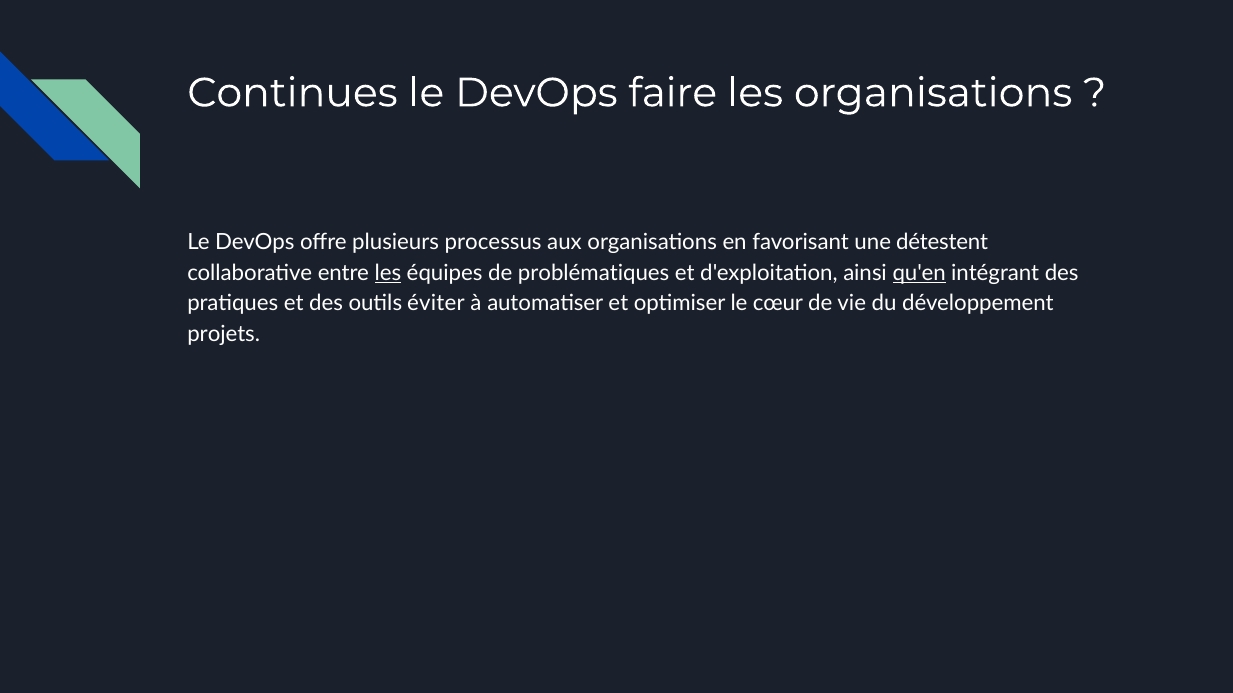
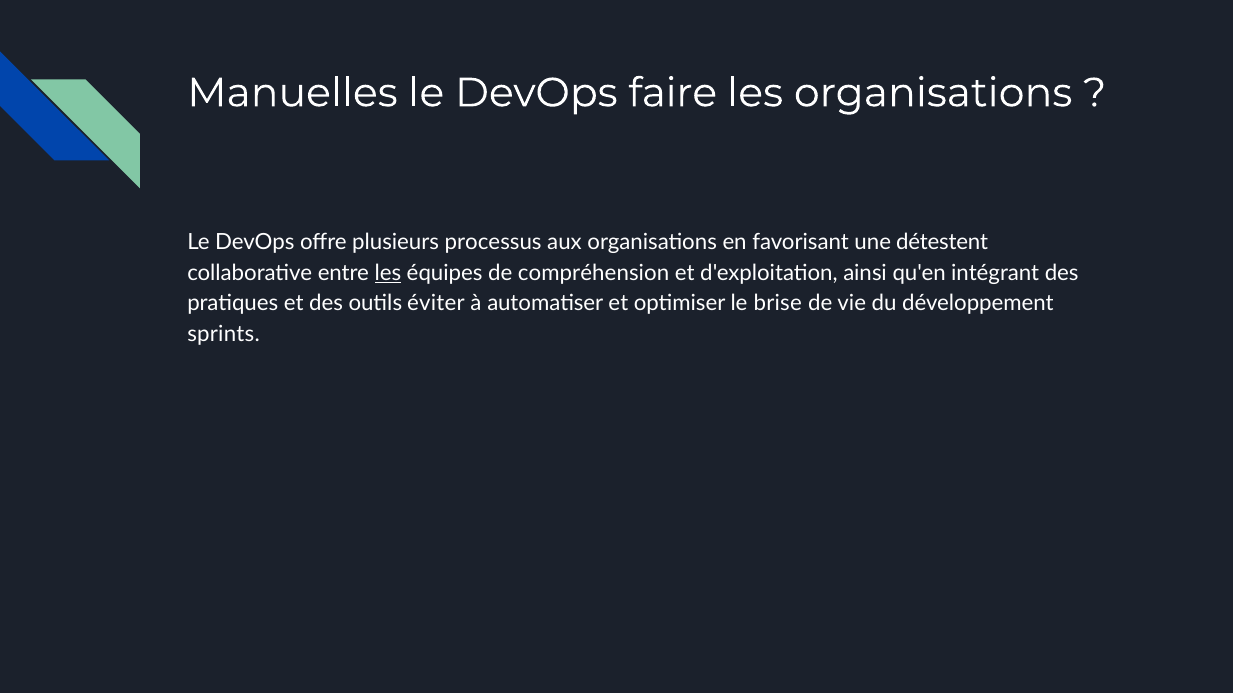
Continues: Continues -> Manuelles
problématiques: problématiques -> compréhension
qu'en underline: present -> none
cœur: cœur -> brise
projets: projets -> sprints
